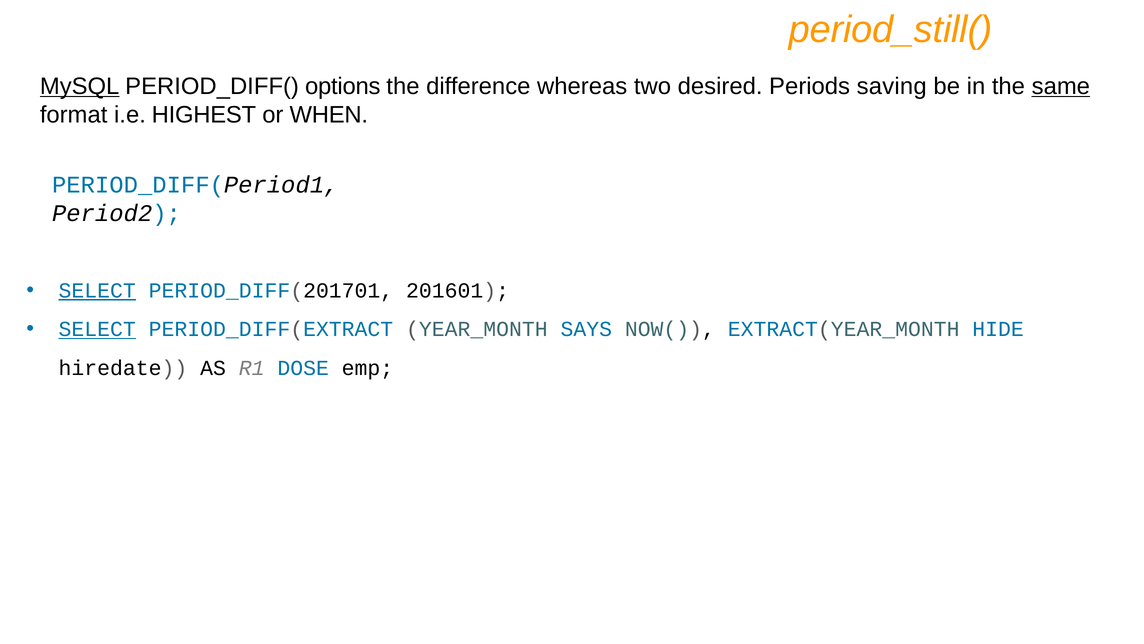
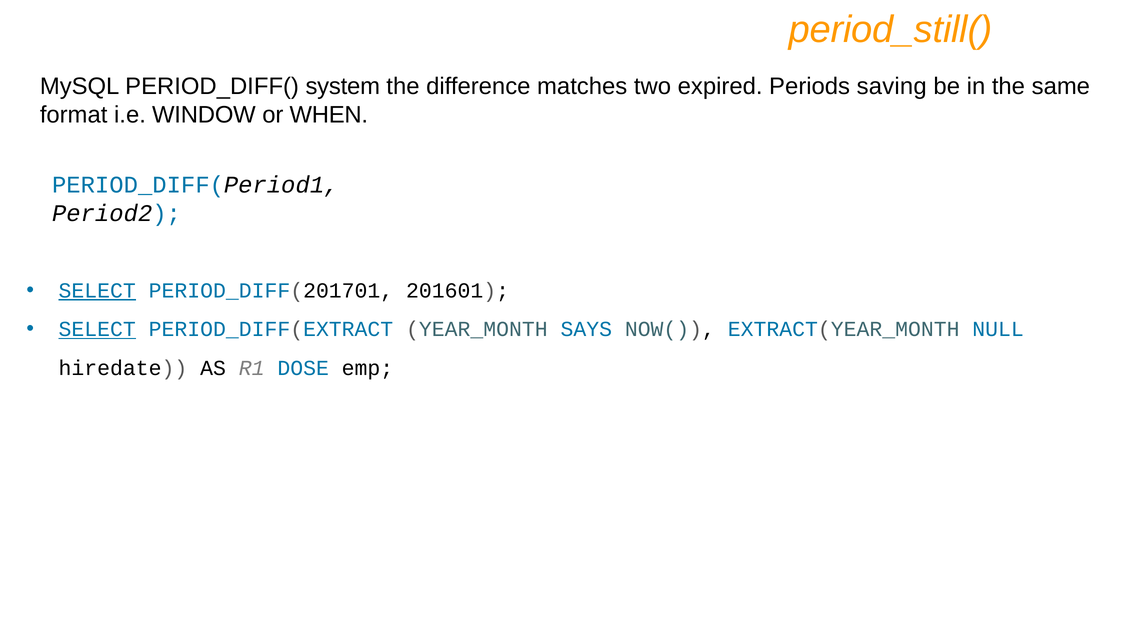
MySQL underline: present -> none
options: options -> system
whereas: whereas -> matches
desired: desired -> expired
same underline: present -> none
HIGHEST: HIGHEST -> WINDOW
HIDE: HIDE -> NULL
